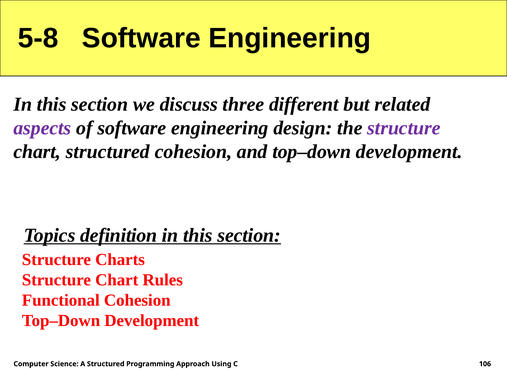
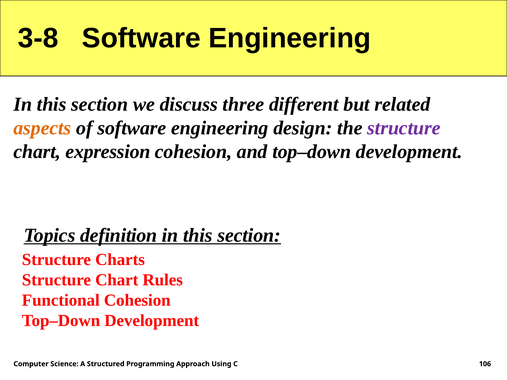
5-8: 5-8 -> 3-8
aspects colour: purple -> orange
chart structured: structured -> expression
